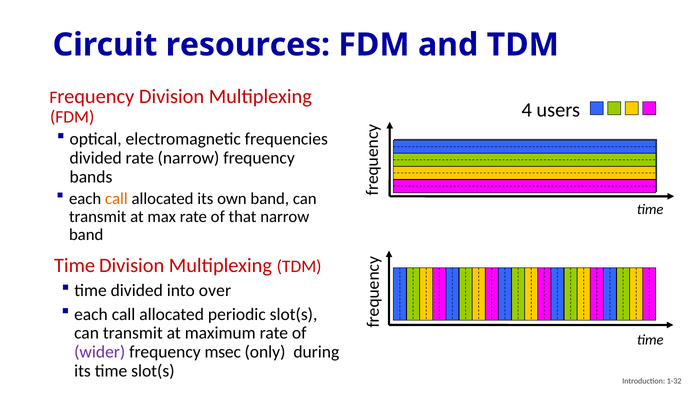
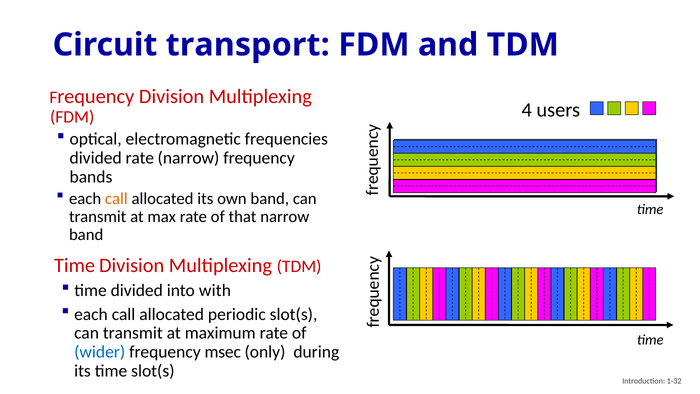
resources: resources -> transport
over: over -> with
wider colour: purple -> blue
